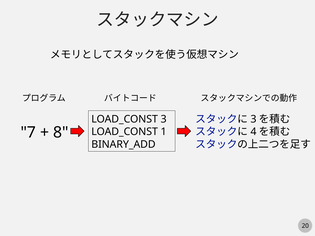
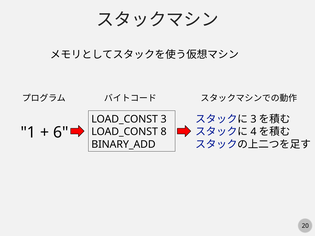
7: 7 -> 1
8: 8 -> 6
1: 1 -> 8
